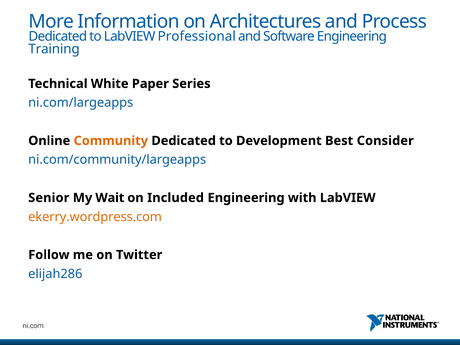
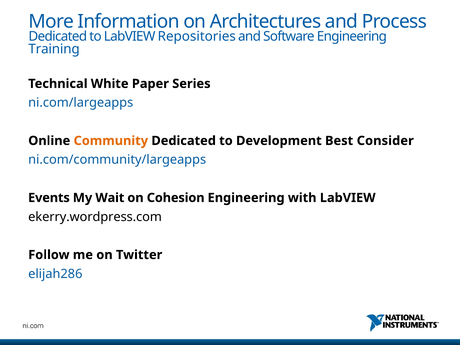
Professional: Professional -> Repositories
Senior: Senior -> Events
Included: Included -> Cohesion
ekerry.wordpress.com colour: orange -> black
